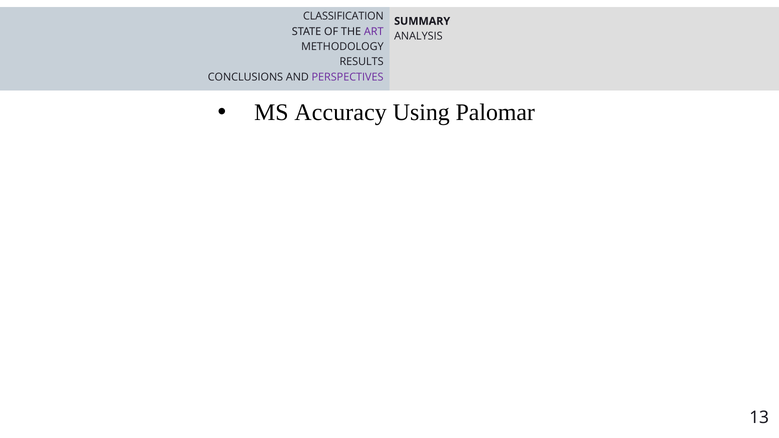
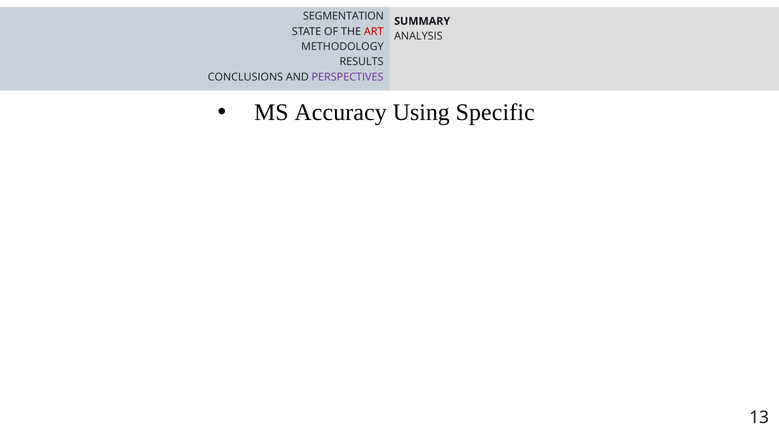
CLASSIFICATION: CLASSIFICATION -> SEGMENTATION
ART colour: purple -> red
Palomar: Palomar -> Specific
